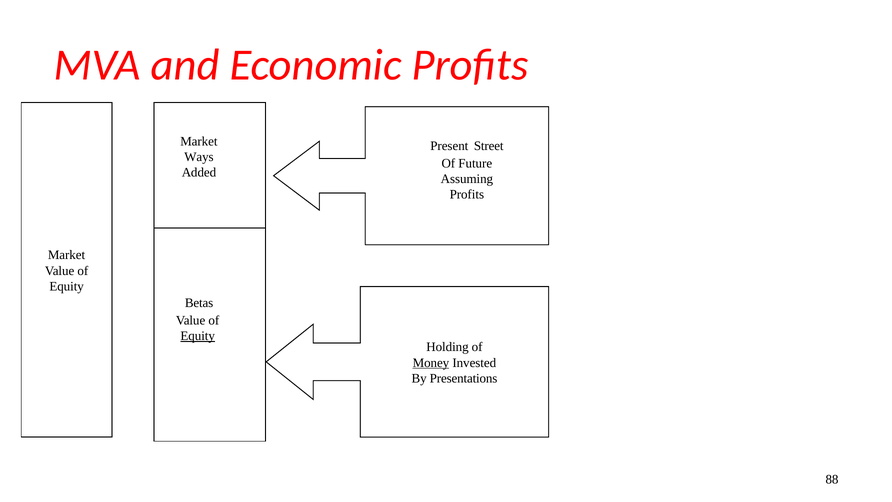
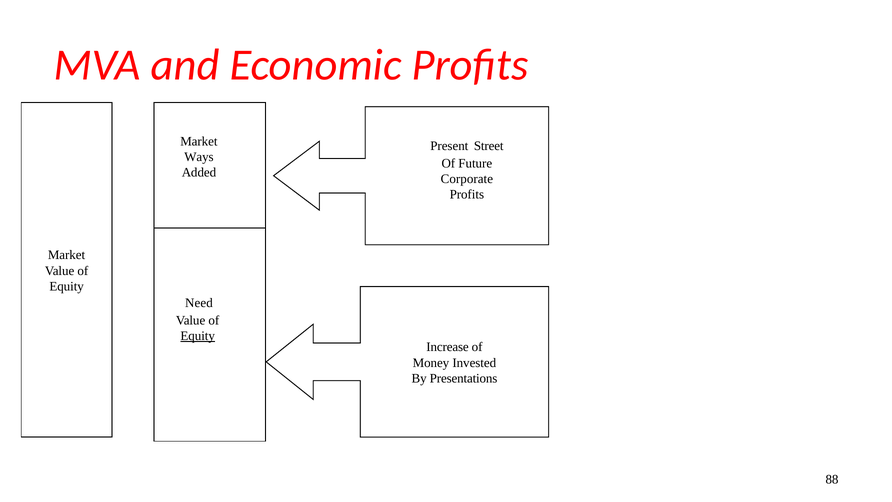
Assuming: Assuming -> Corporate
Betas: Betas -> Need
Holding: Holding -> Increase
Money underline: present -> none
